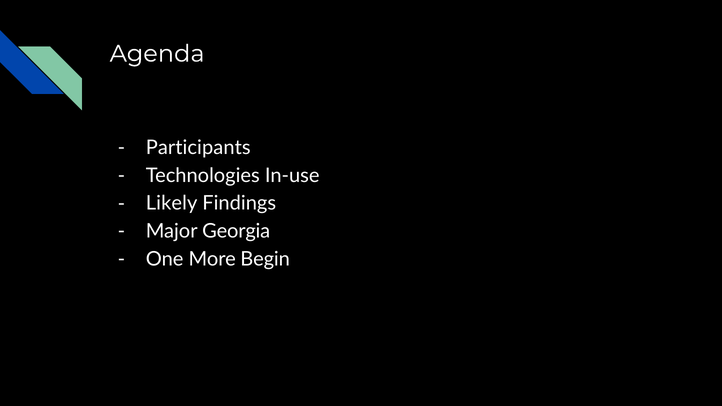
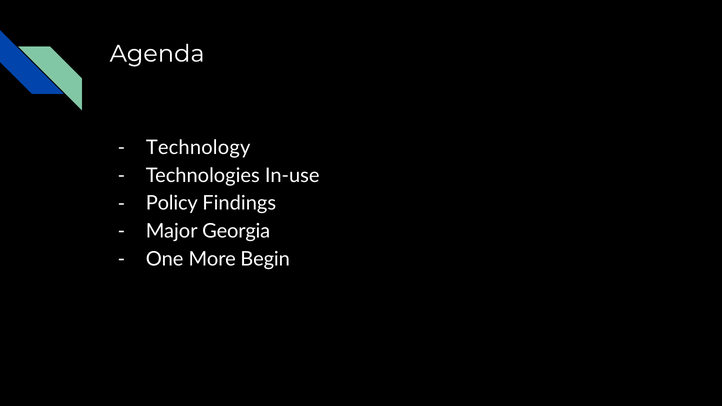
Participants: Participants -> Technology
Likely: Likely -> Policy
